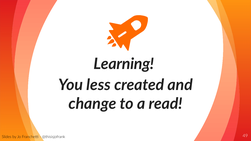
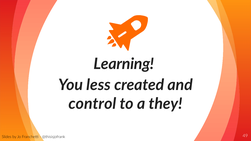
change: change -> control
read: read -> they
